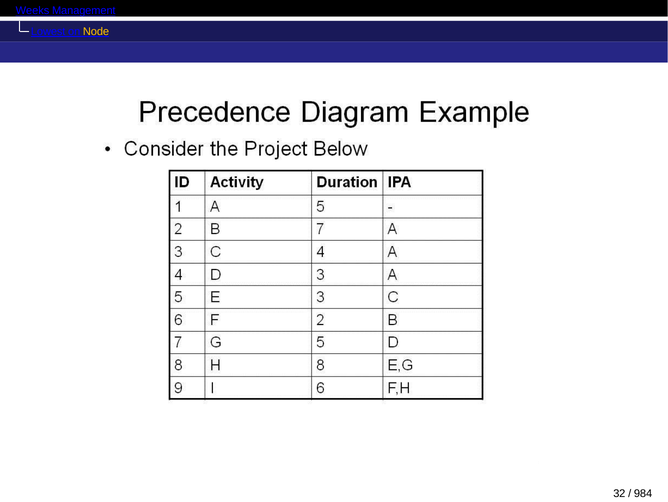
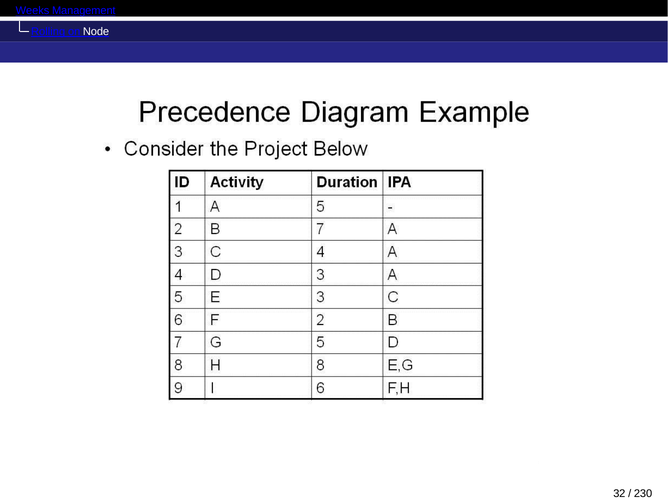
Lowest: Lowest -> Rolling
Node colour: yellow -> white
984: 984 -> 230
